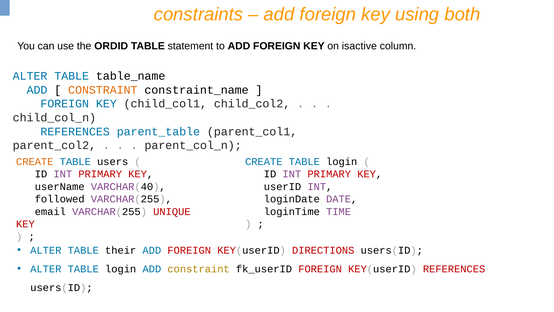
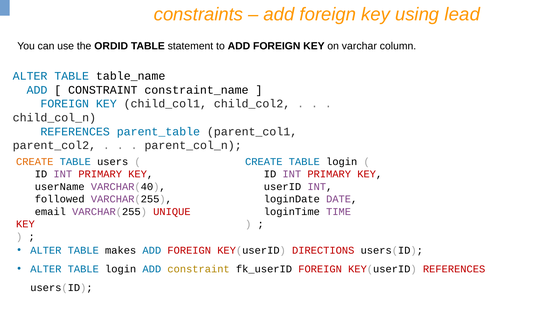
both: both -> lead
isactive: isactive -> varchar
CONSTRAINT at (103, 90) colour: orange -> black
their: their -> makes
